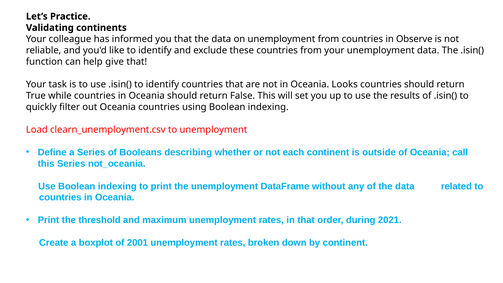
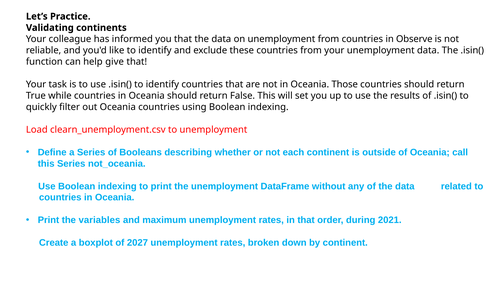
Looks: Looks -> Those
threshold: threshold -> variables
2001: 2001 -> 2027
